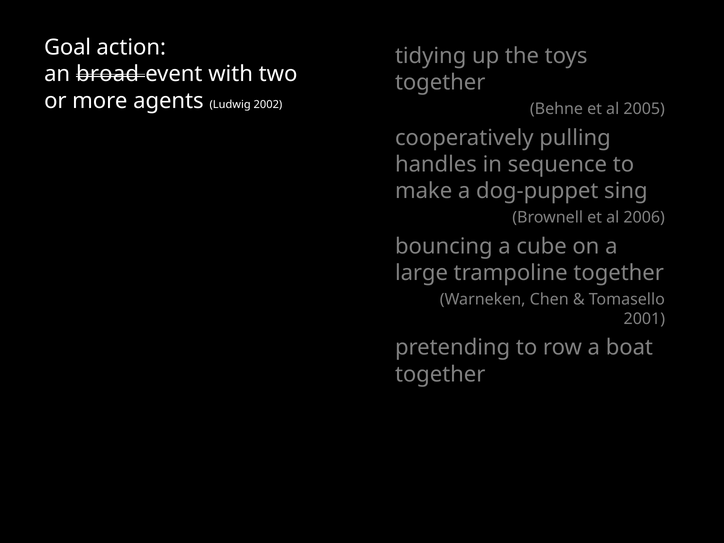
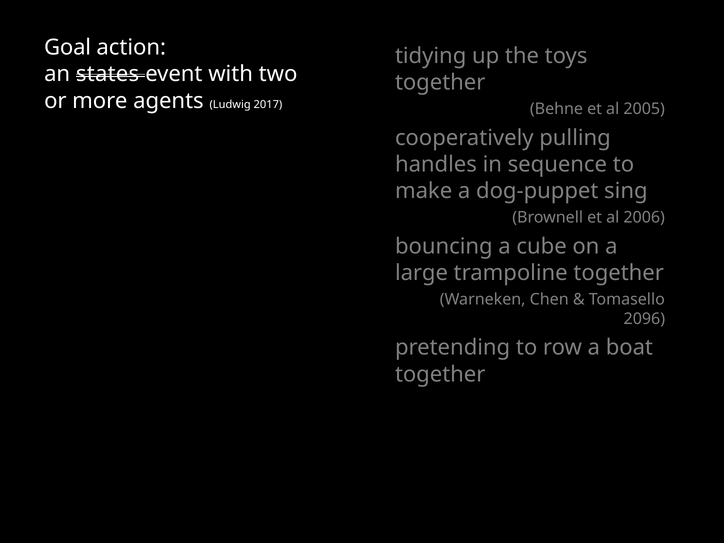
broad: broad -> states
2002: 2002 -> 2017
2001: 2001 -> 2096
